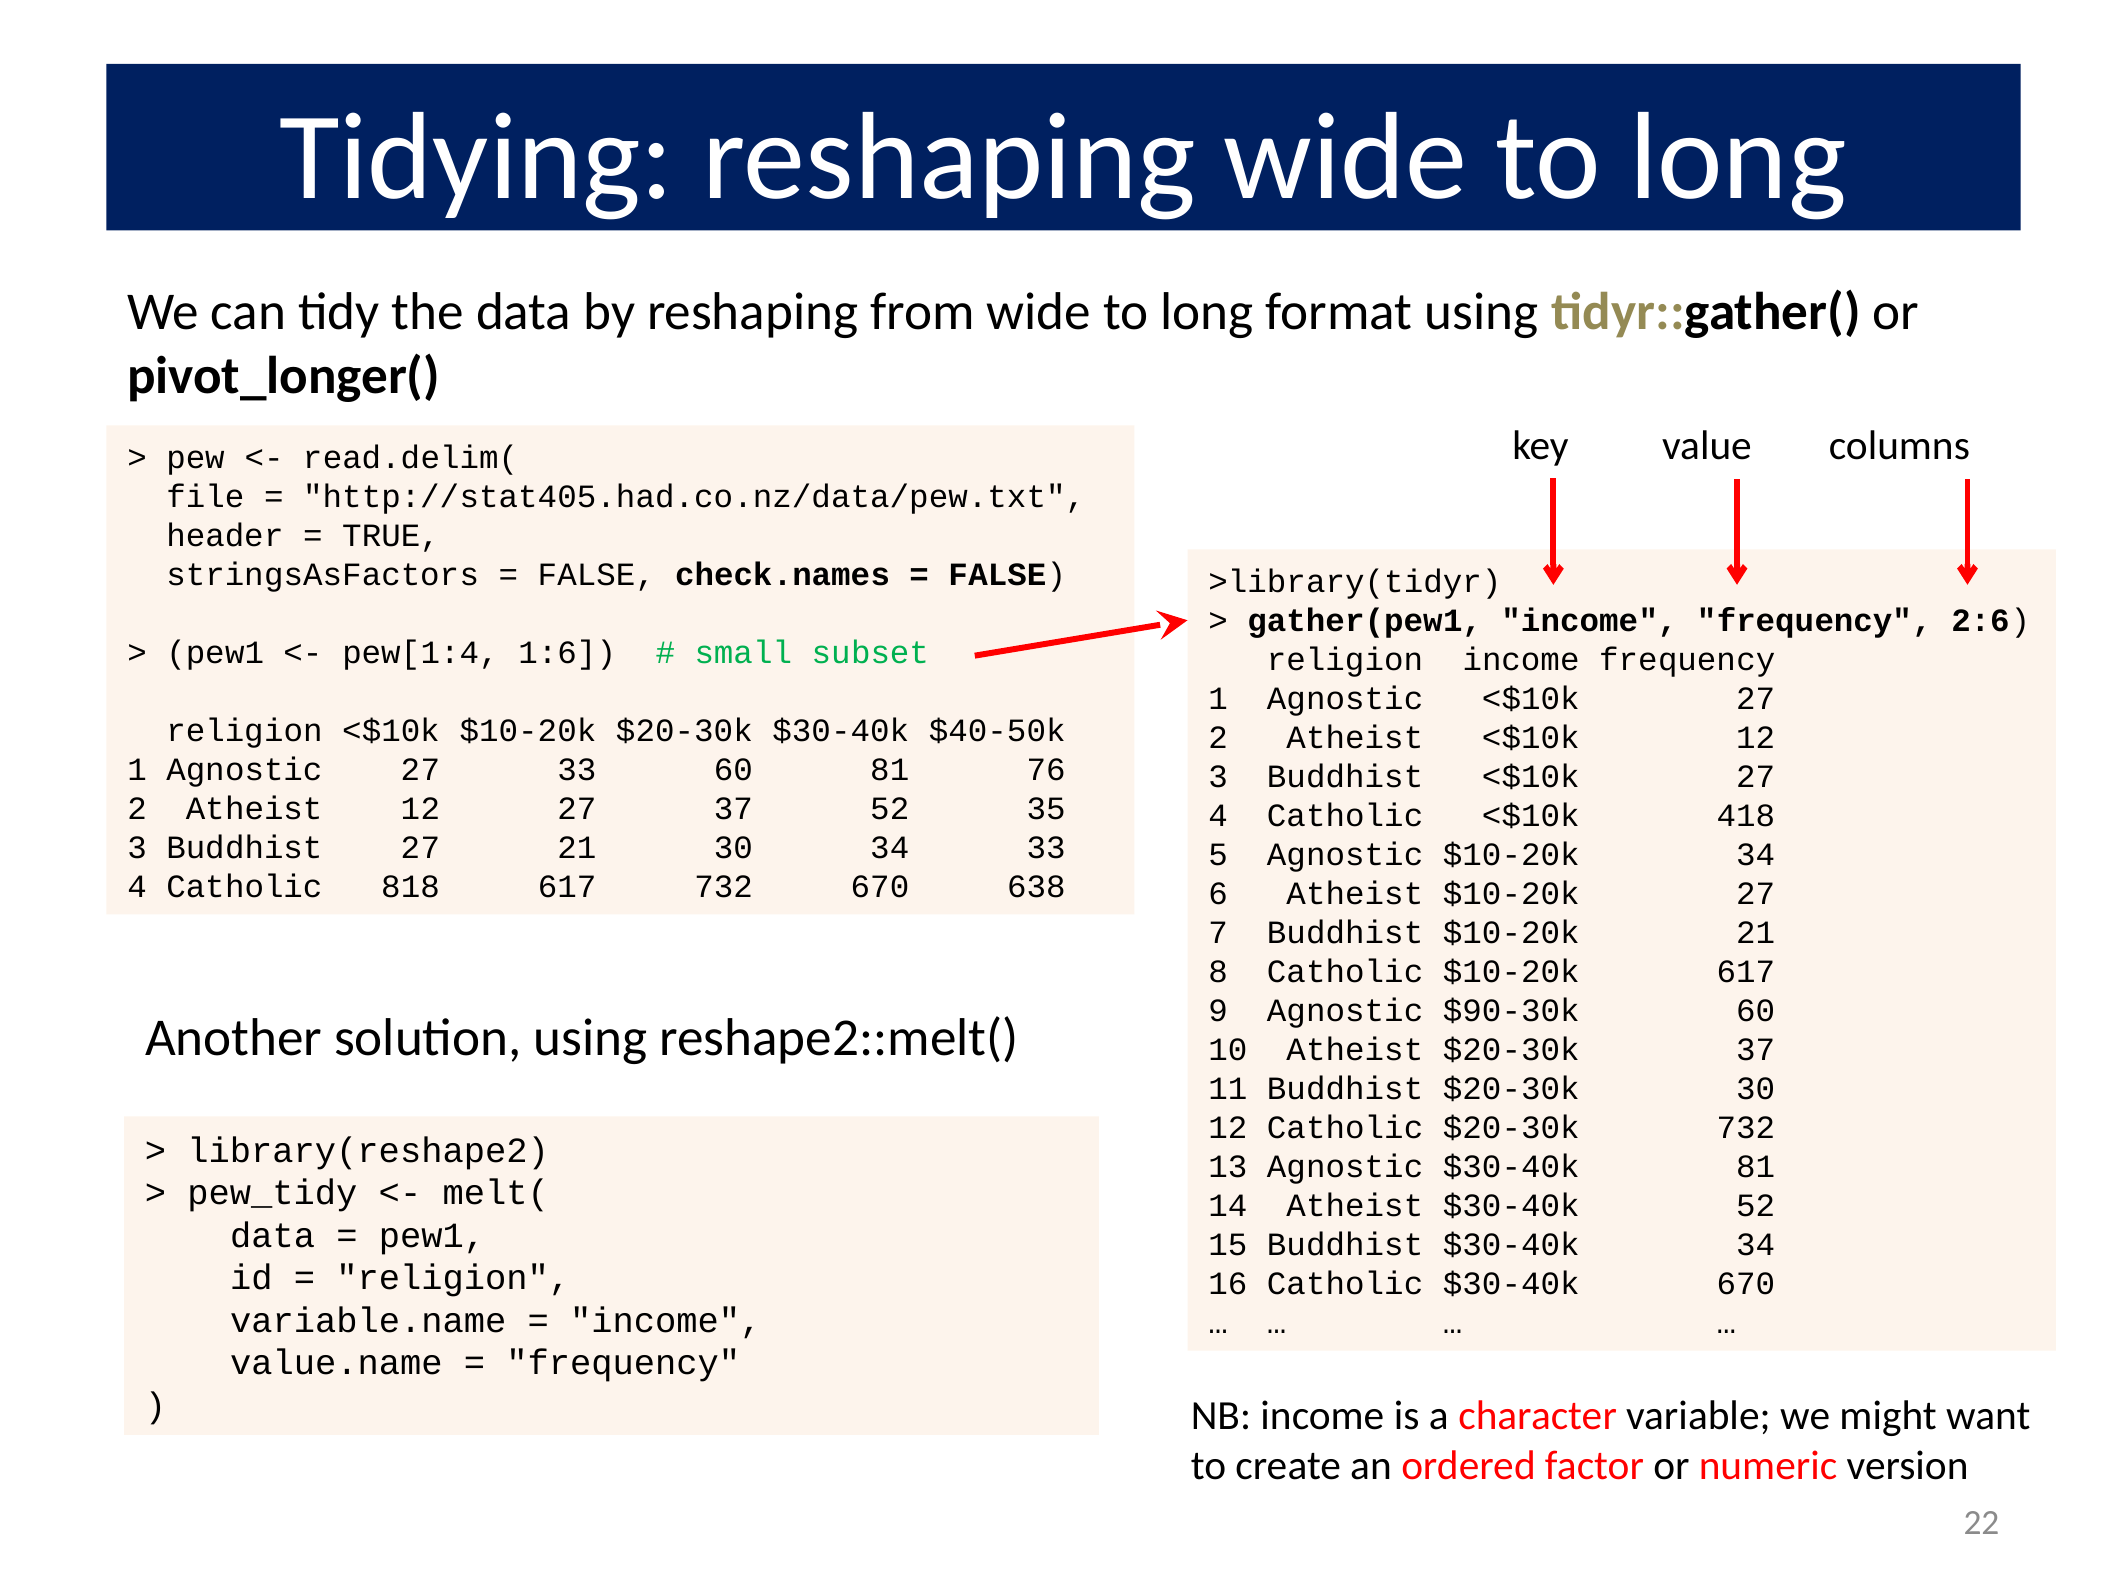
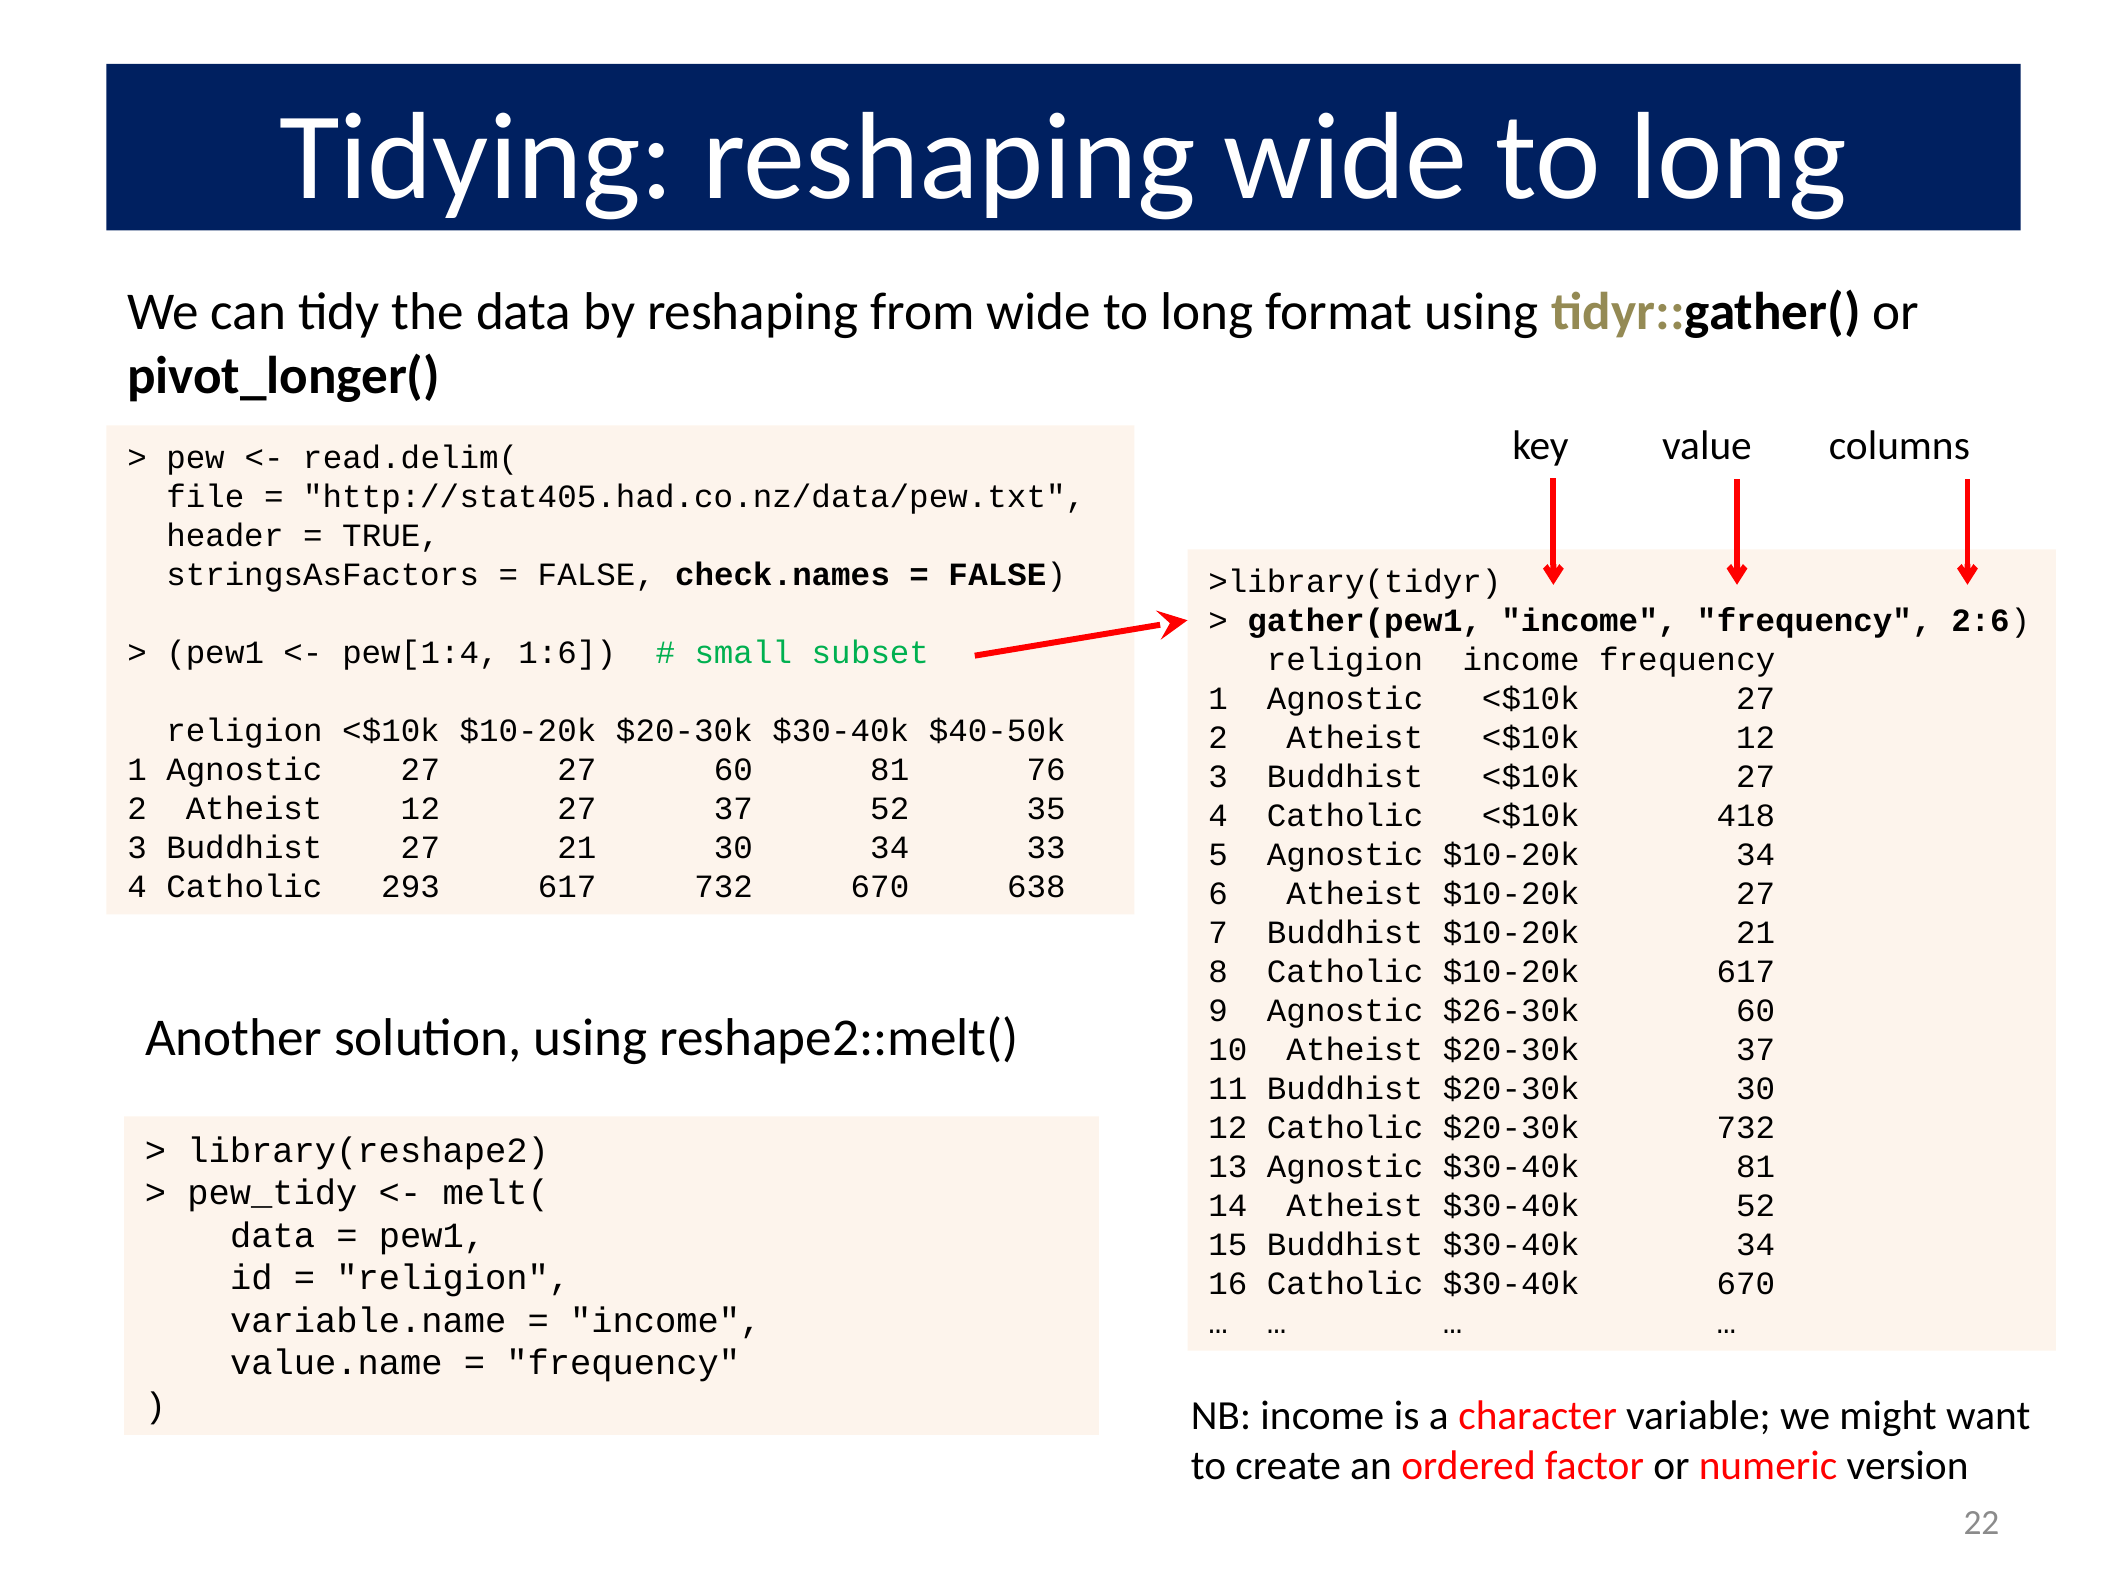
27 33: 33 -> 27
818: 818 -> 293
$90-30k: $90-30k -> $26-30k
